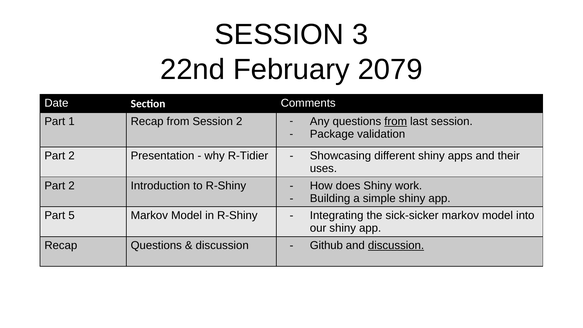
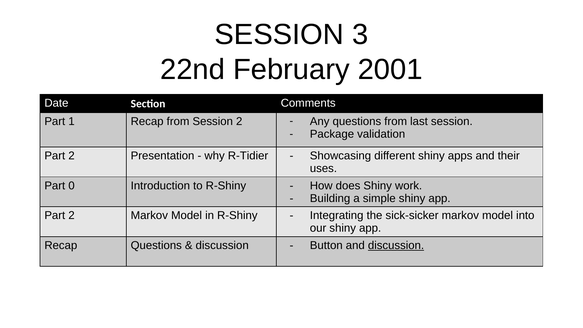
2079: 2079 -> 2001
from at (396, 121) underline: present -> none
2 at (72, 186): 2 -> 0
5 at (72, 215): 5 -> 2
Github: Github -> Button
